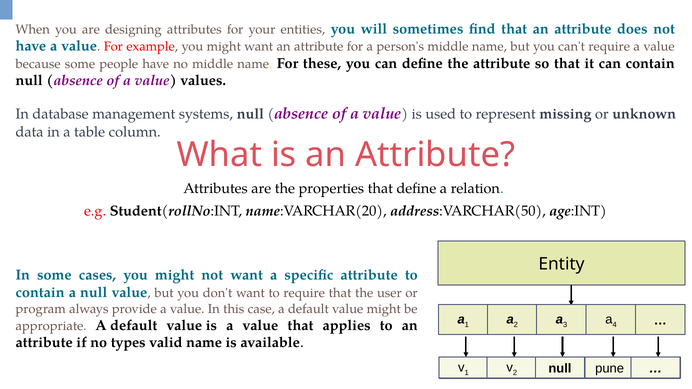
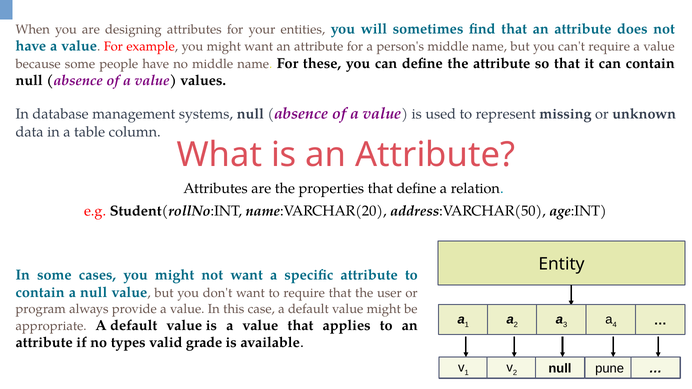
valid name: name -> grade
